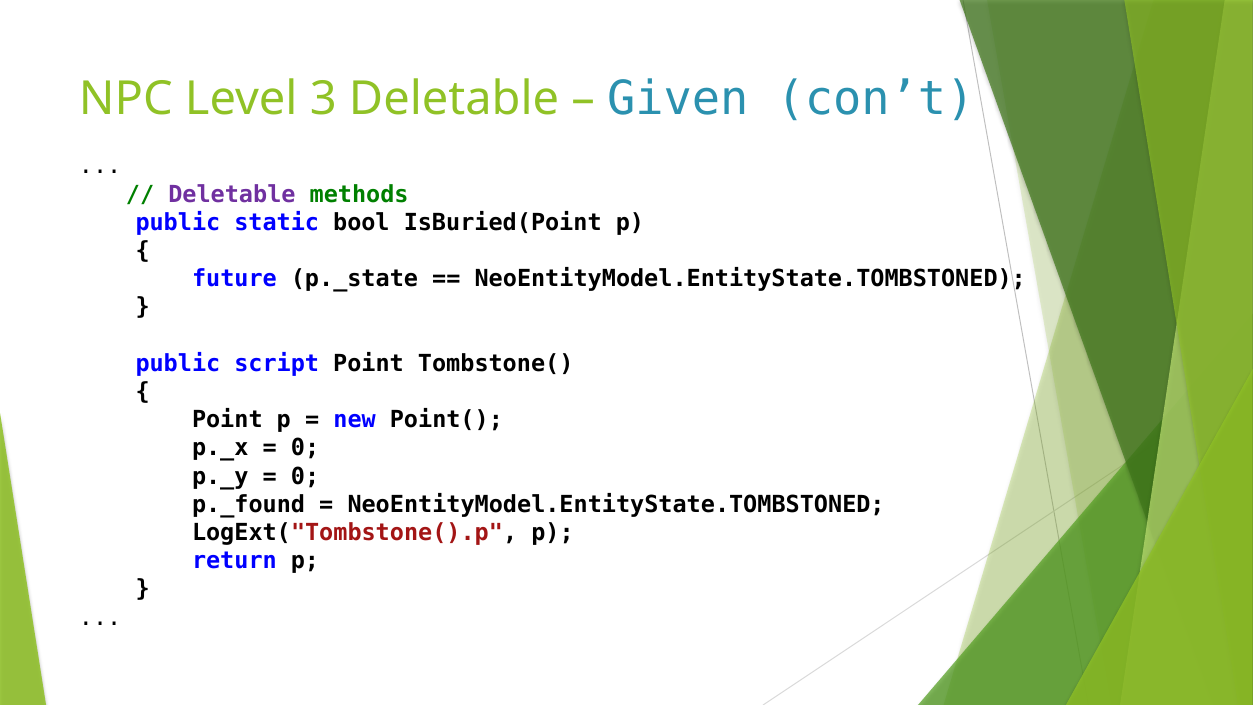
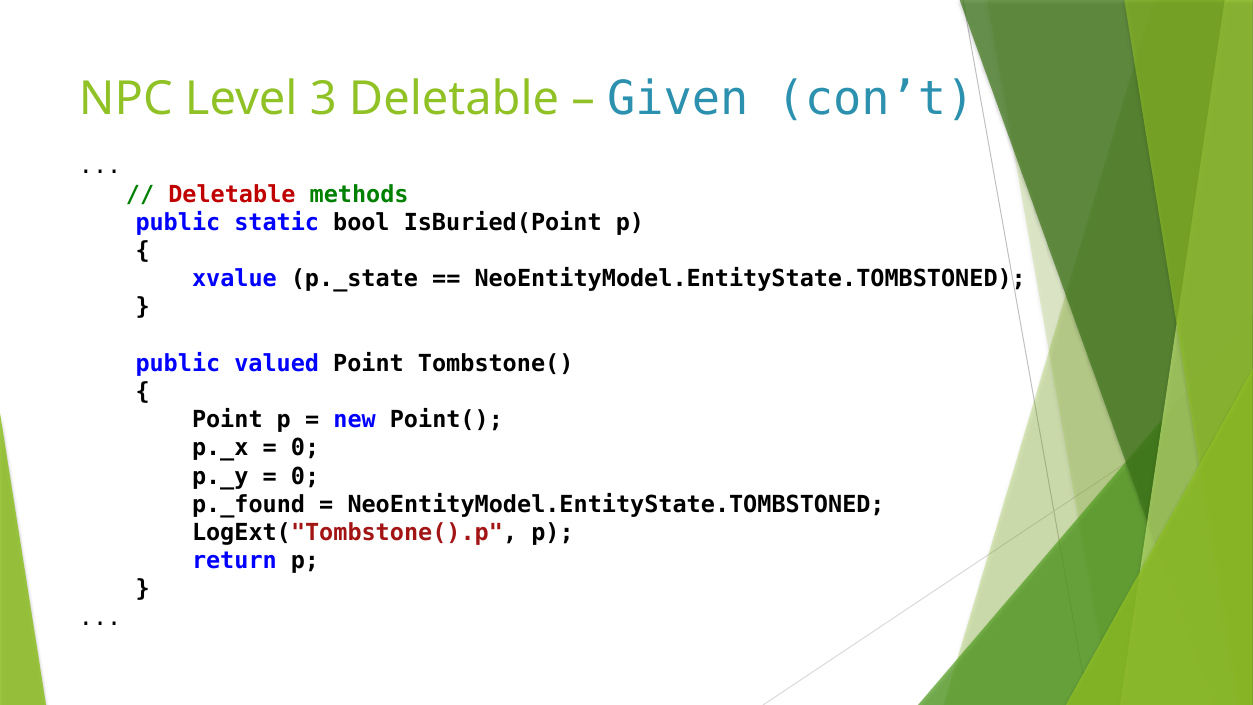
Deletable at (232, 194) colour: purple -> red
future: future -> xvalue
script: script -> valued
